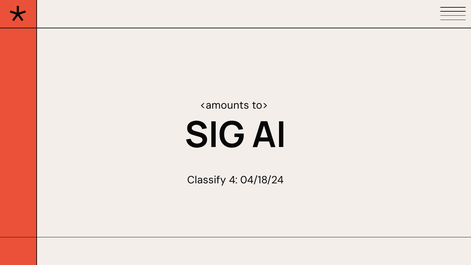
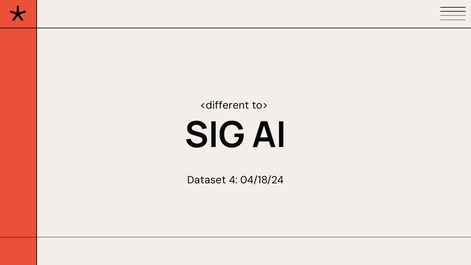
<amounts: <amounts -> <different
Classify: Classify -> Dataset
